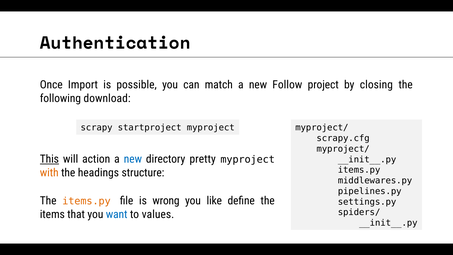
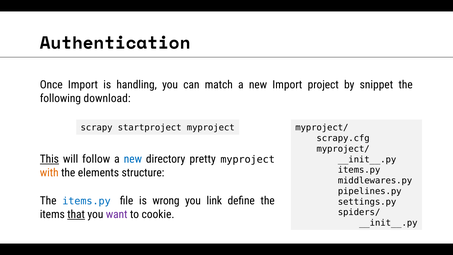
possible: possible -> handling
new Follow: Follow -> Import
closing: closing -> snippet
action: action -> follow
headings: headings -> elements
items.py at (86, 201) colour: orange -> blue
like: like -> link
that underline: none -> present
want colour: blue -> purple
values: values -> cookie
